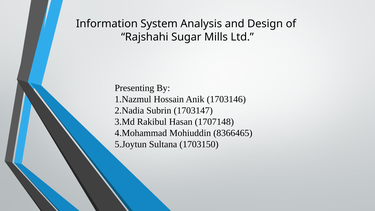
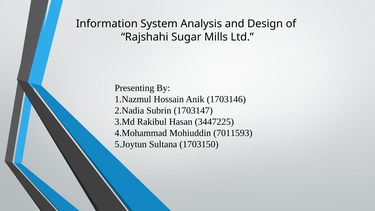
1707148: 1707148 -> 3447225
8366465: 8366465 -> 7011593
